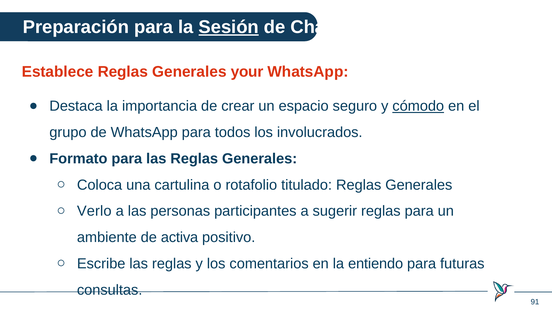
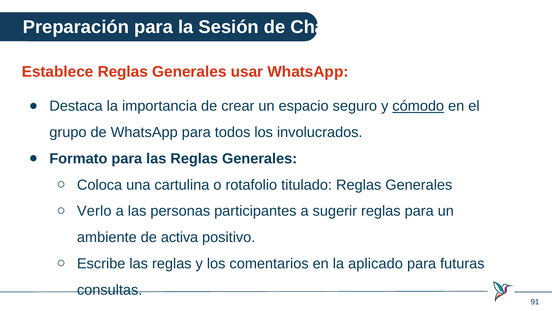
Sesión underline: present -> none
your: your -> usar
entiendo: entiendo -> aplicado
